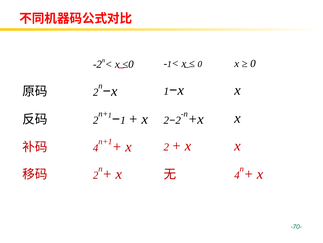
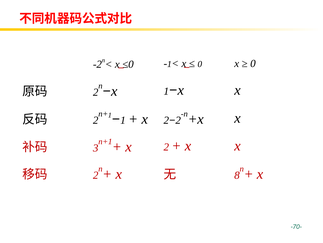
4 at (96, 148): 4 -> 3
4 at (237, 175): 4 -> 8
